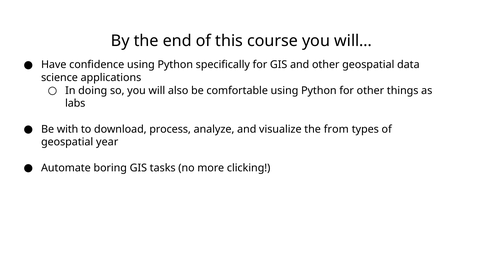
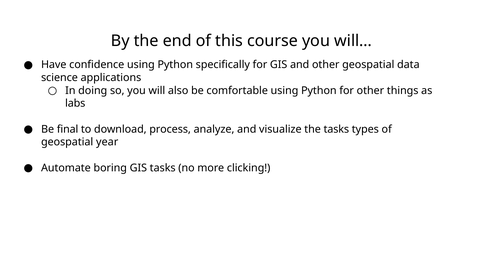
with: with -> final
the from: from -> tasks
